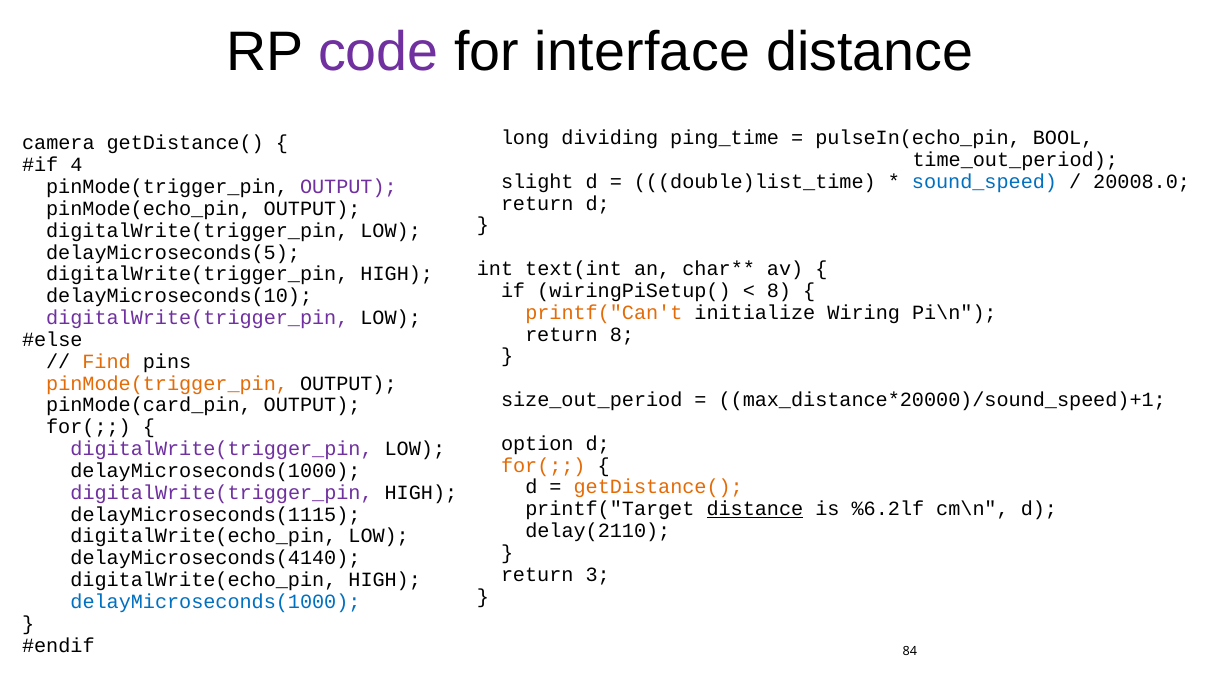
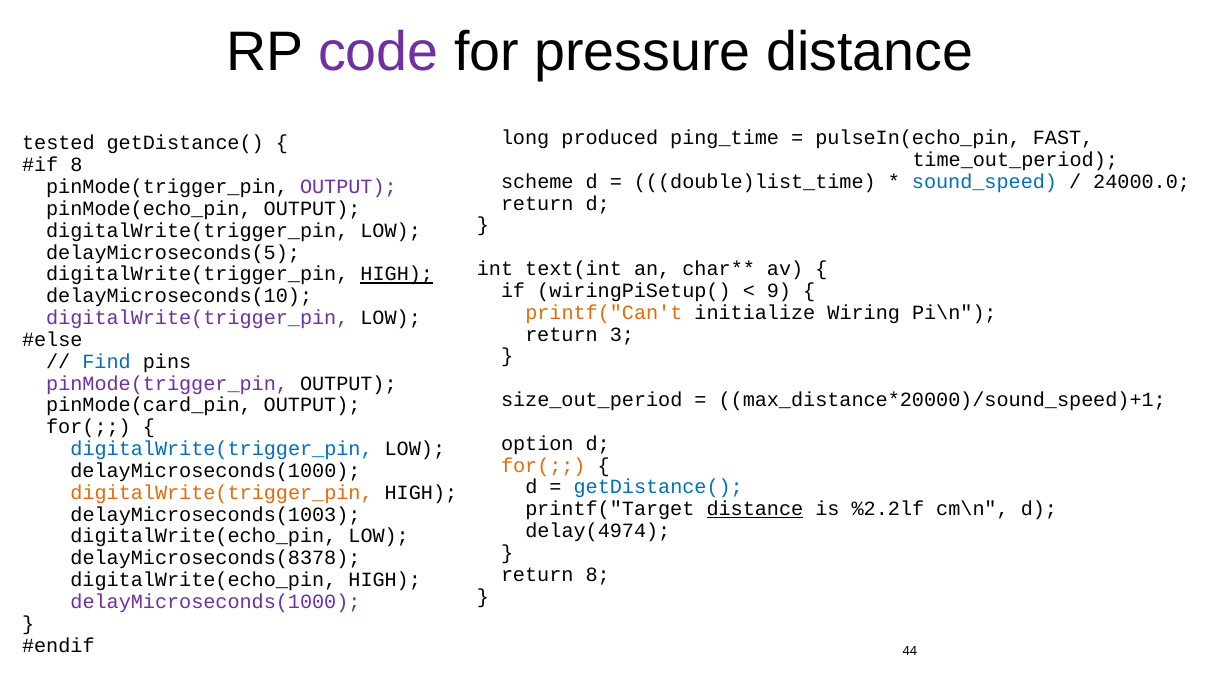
interface: interface -> pressure
dividing: dividing -> produced
BOOL: BOOL -> FAST
camera: camera -> tested
4 at (76, 165): 4 -> 8
slight: slight -> scheme
20008.0: 20008.0 -> 24000.0
HIGH at (397, 274) underline: none -> present
8 at (779, 290): 8 -> 9
return 8: 8 -> 3
Find colour: orange -> blue
pinMode(trigger_pin at (167, 383) colour: orange -> purple
digitalWrite(trigger_pin at (222, 448) colour: purple -> blue
getDistance( at (658, 487) colour: orange -> blue
digitalWrite(trigger_pin at (222, 492) colour: purple -> orange
%6.2lf: %6.2lf -> %2.2lf
delayMicroseconds(1115: delayMicroseconds(1115 -> delayMicroseconds(1003
delay(2110: delay(2110 -> delay(4974
delayMicroseconds(4140: delayMicroseconds(4140 -> delayMicroseconds(8378
return 3: 3 -> 8
delayMicroseconds(1000 at (215, 601) colour: blue -> purple
84: 84 -> 44
